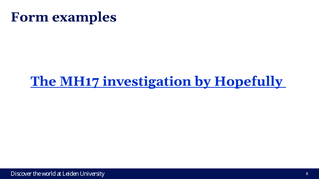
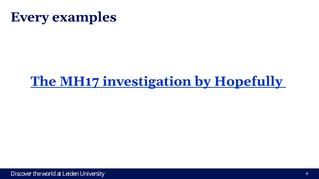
Form: Form -> Every
